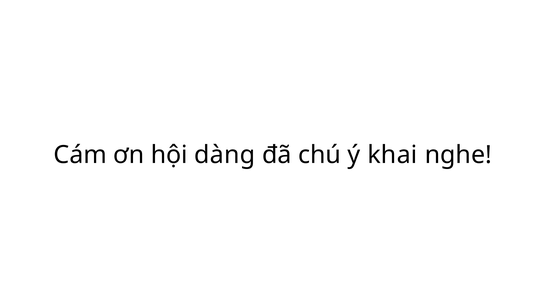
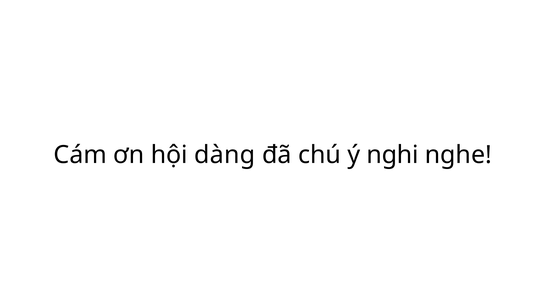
khai: khai -> nghi
